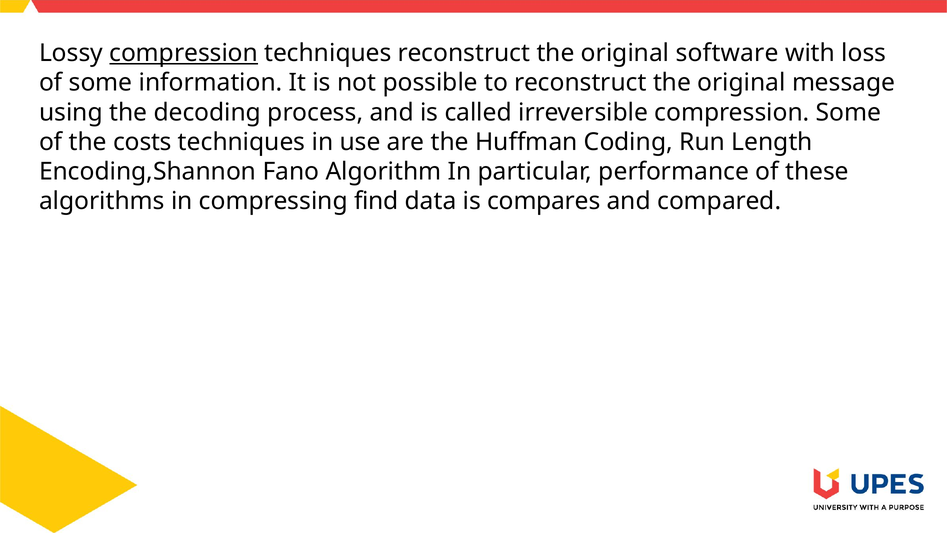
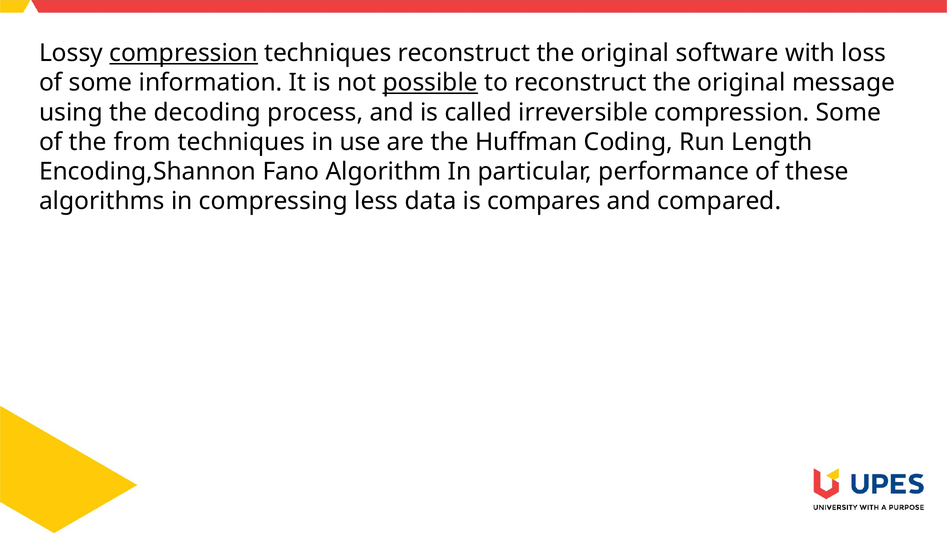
possible underline: none -> present
costs: costs -> from
find: find -> less
